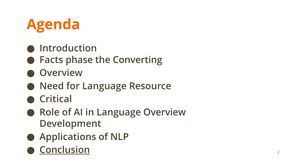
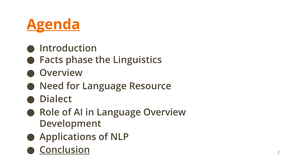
Agenda underline: none -> present
Converting: Converting -> Linguistics
Critical: Critical -> Dialect
